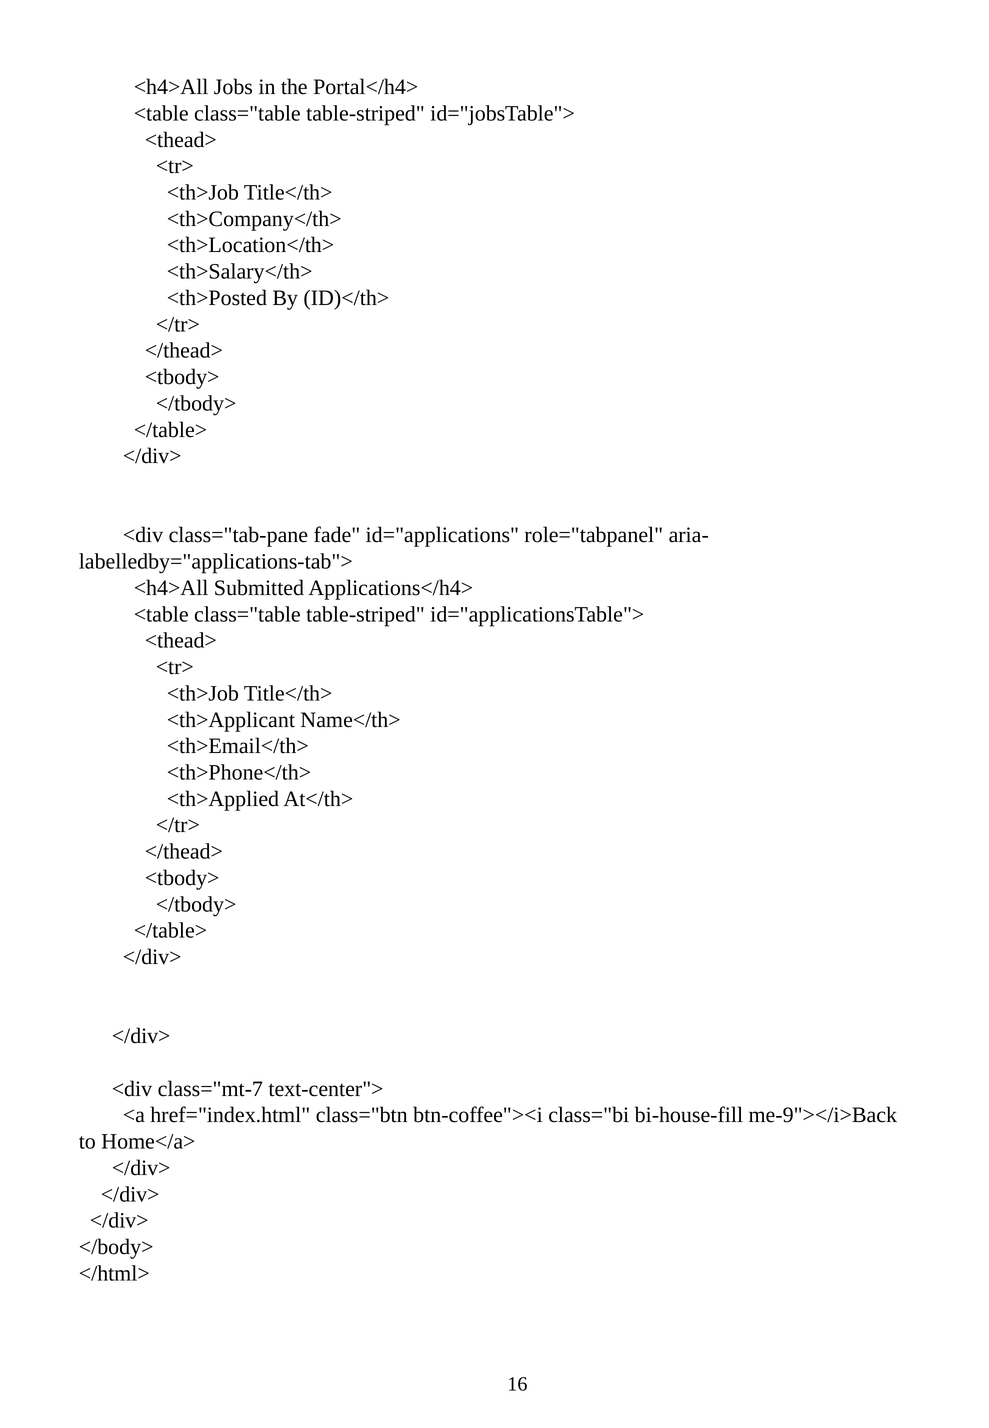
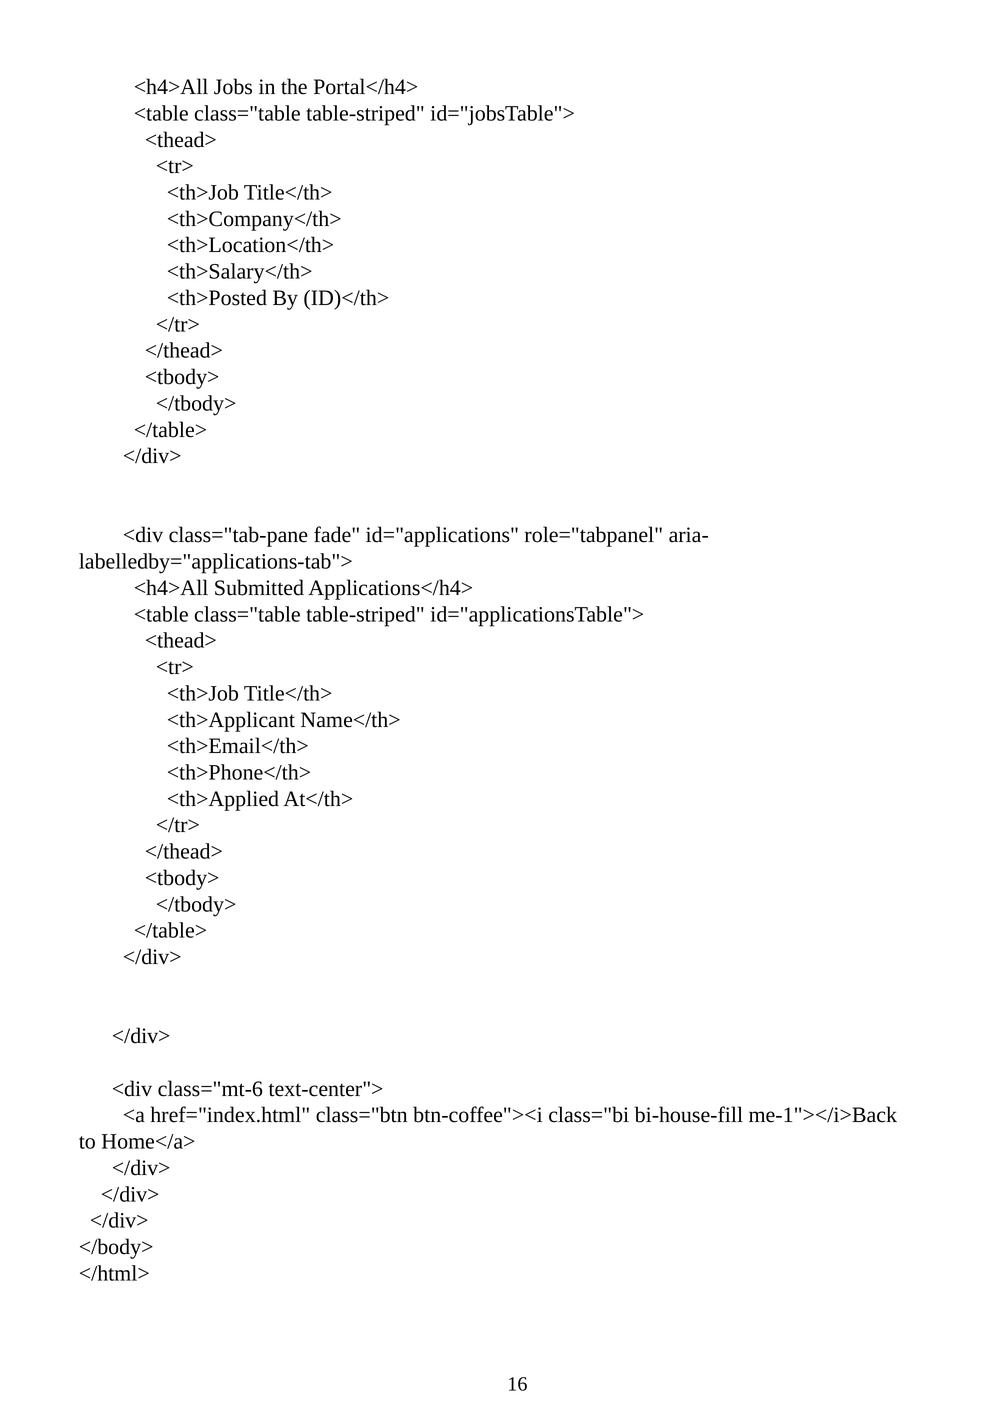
class="mt-7: class="mt-7 -> class="mt-6
me-9"></i>Back: me-9"></i>Back -> me-1"></i>Back
